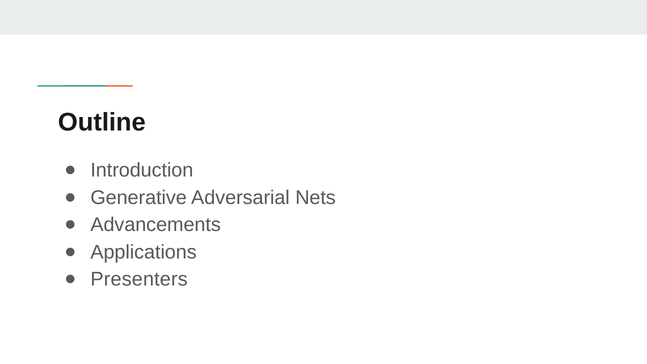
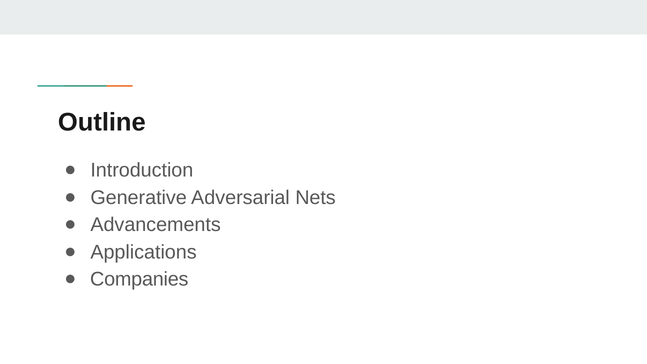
Presenters: Presenters -> Companies
